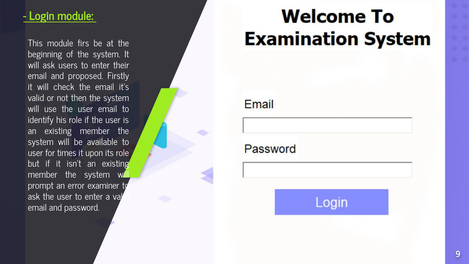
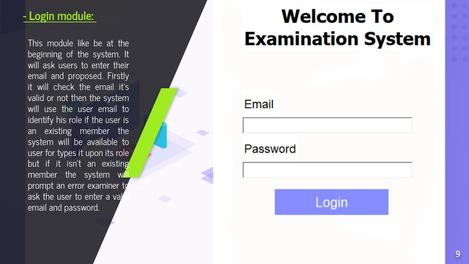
firs: firs -> like
times: times -> types
